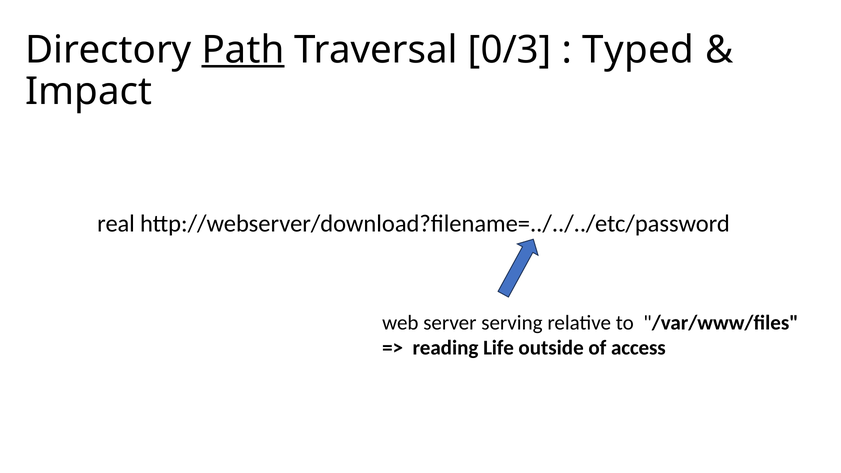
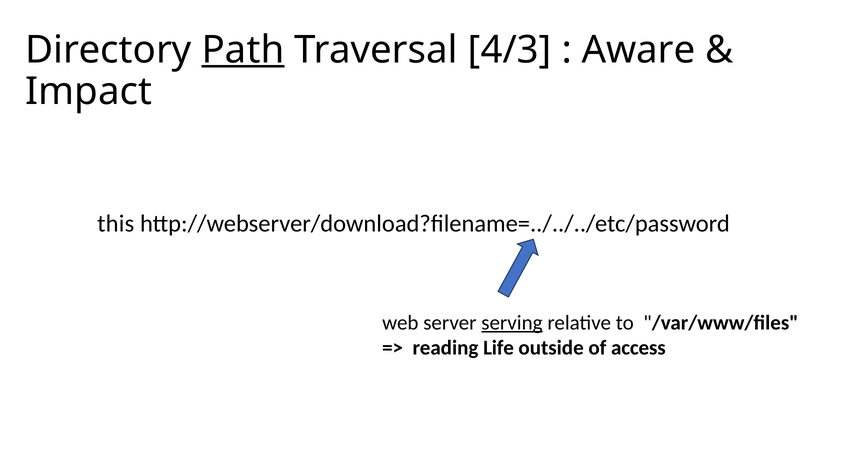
0/3: 0/3 -> 4/3
Typed: Typed -> Aware
real: real -> this
serving underline: none -> present
